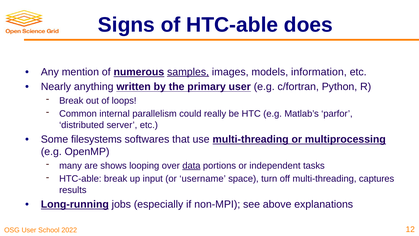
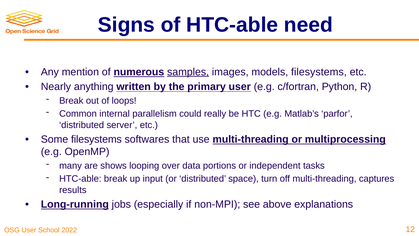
does: does -> need
models information: information -> filesystems
data underline: present -> none
or username: username -> distributed
